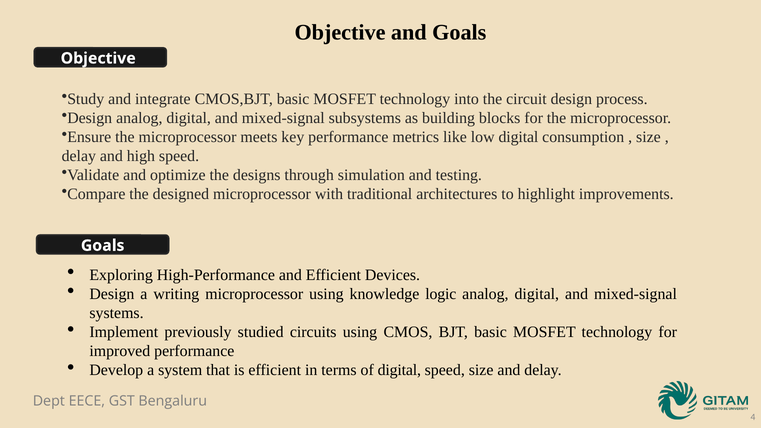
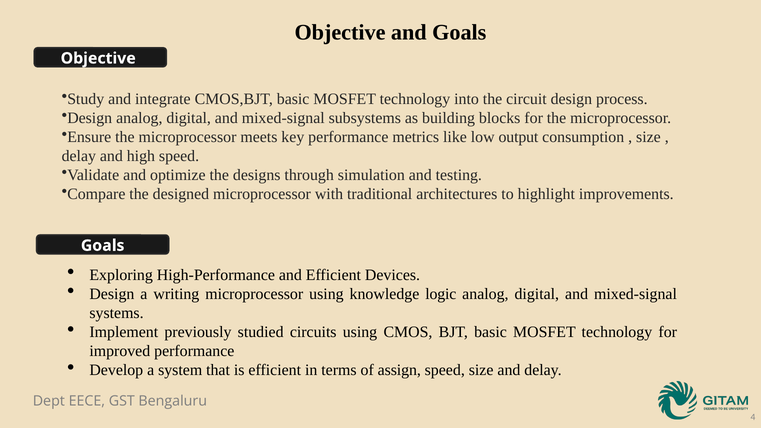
low digital: digital -> output
of digital: digital -> assign
